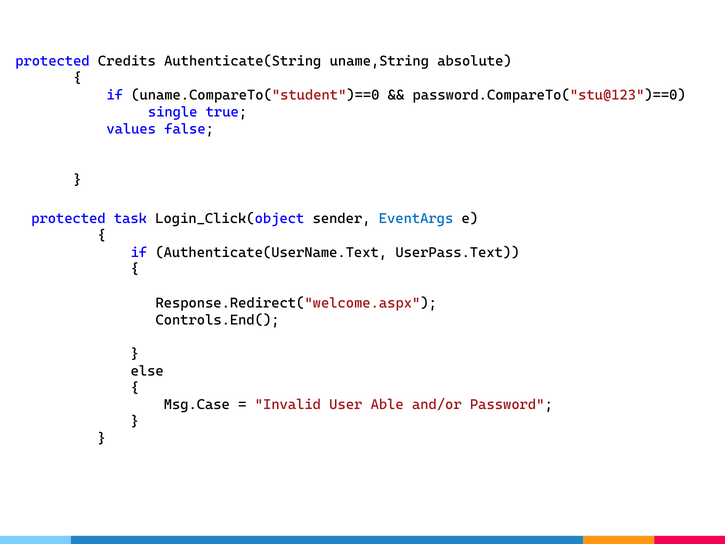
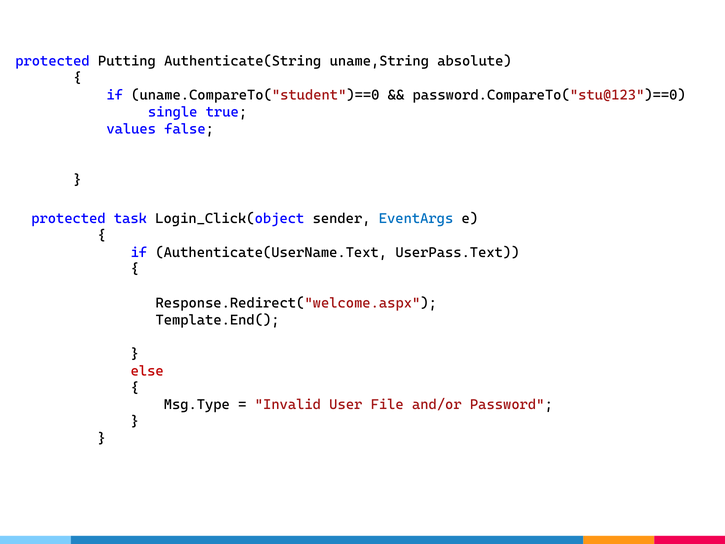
Credits: Credits -> Putting
Controls.End(: Controls.End( -> Template.End(
else colour: black -> red
Msg.Case: Msg.Case -> Msg.Type
Able: Able -> File
